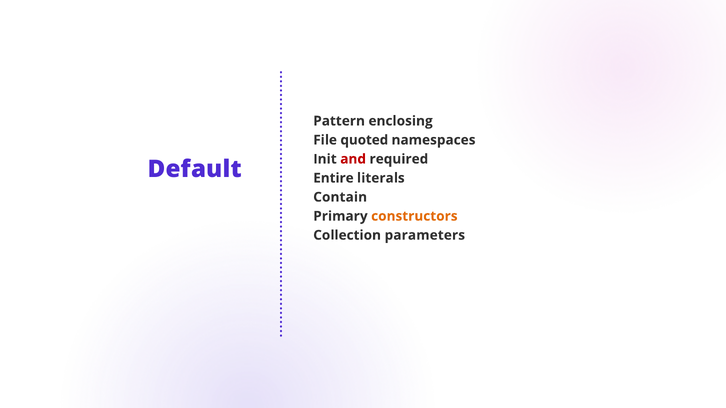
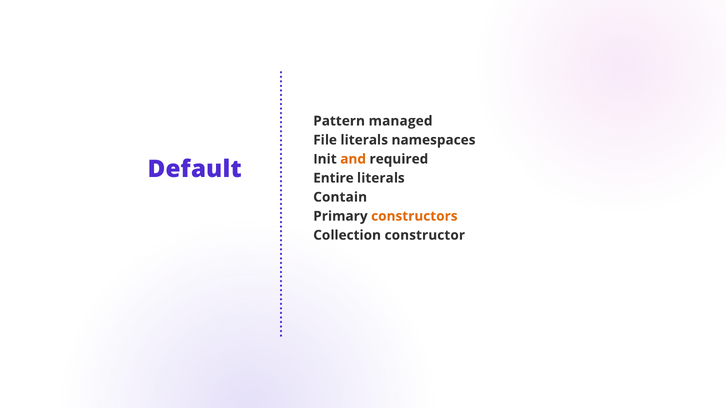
enclosing: enclosing -> managed
File quoted: quoted -> literals
and colour: red -> orange
parameters: parameters -> constructor
